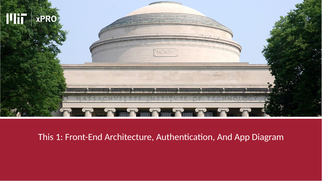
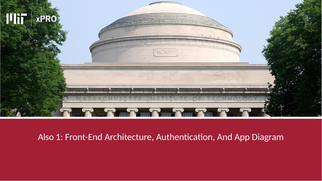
This: This -> Also
